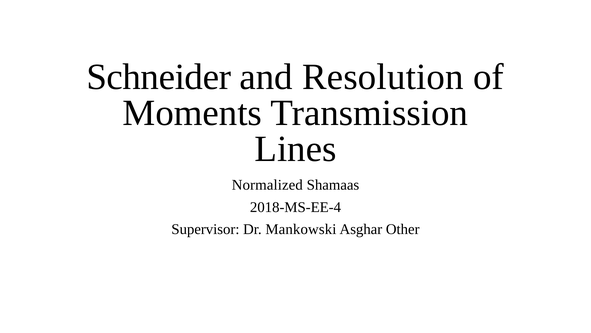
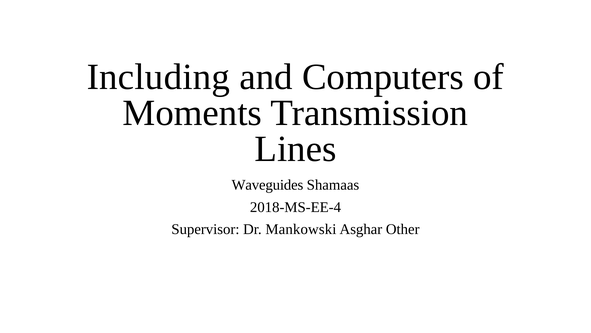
Schneider: Schneider -> Including
Resolution: Resolution -> Computers
Normalized: Normalized -> Waveguides
